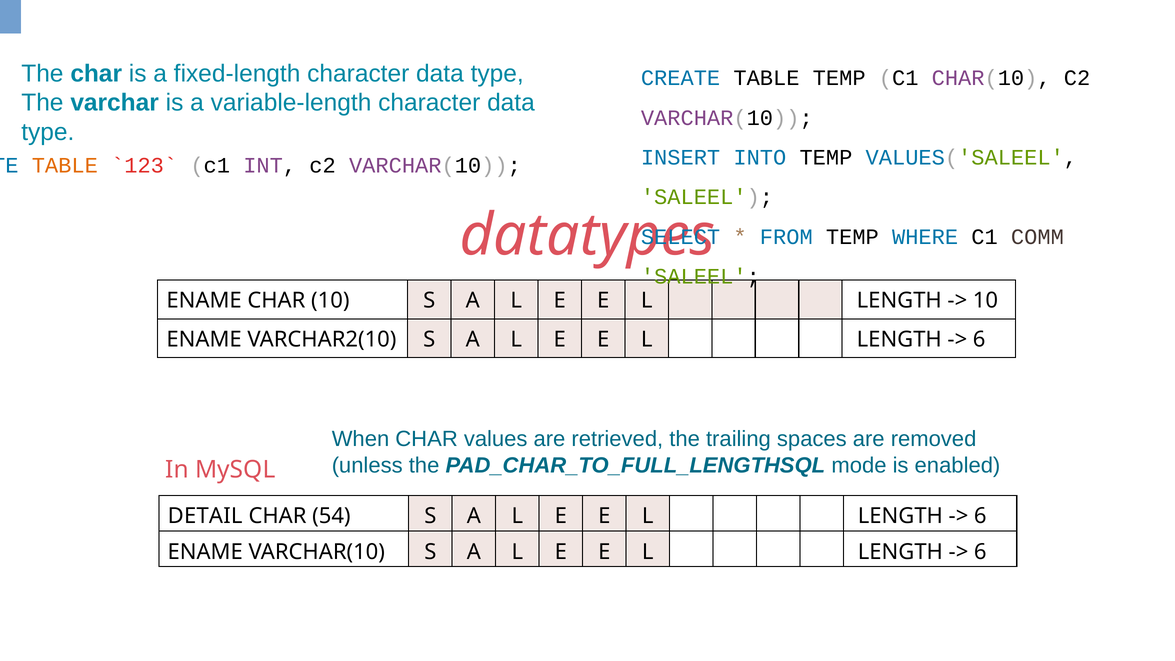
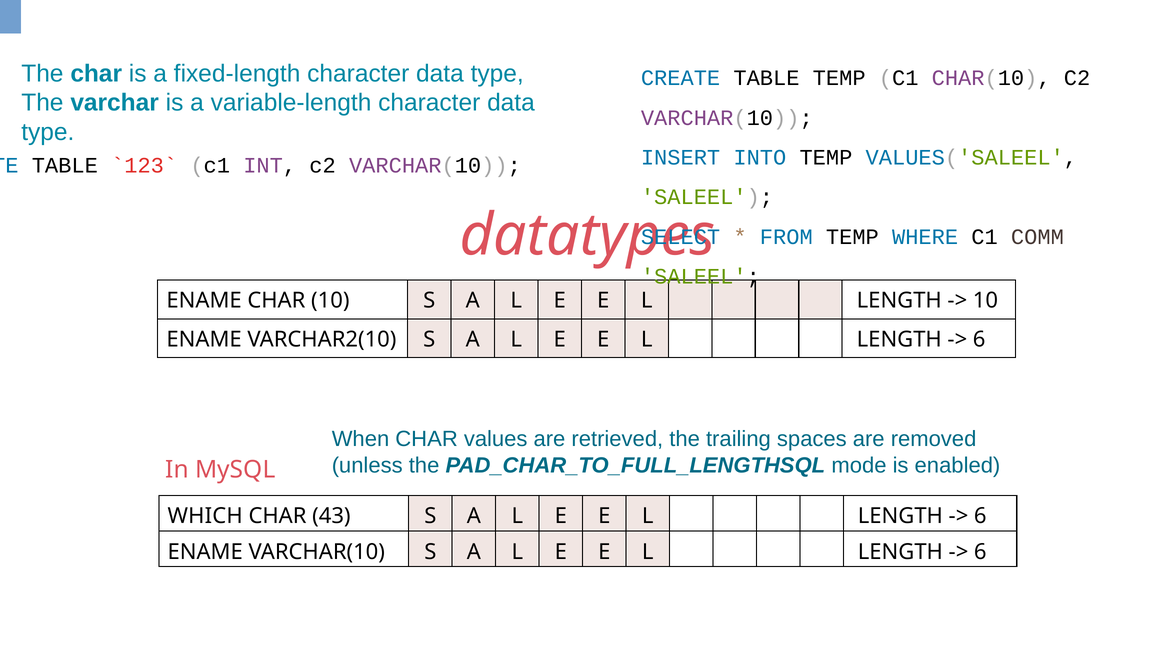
TABLE at (65, 166) colour: orange -> black
DETAIL: DETAIL -> WHICH
54: 54 -> 43
